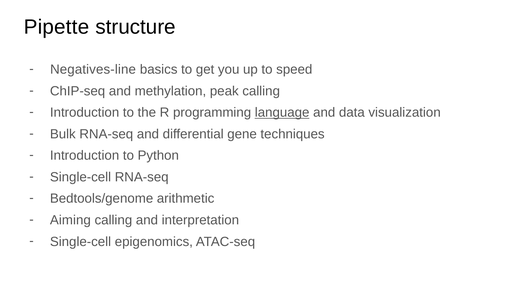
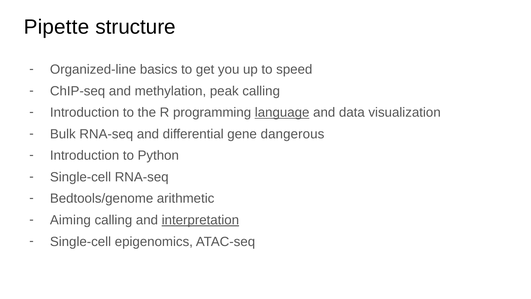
Negatives-line: Negatives-line -> Organized-line
techniques: techniques -> dangerous
interpretation underline: none -> present
